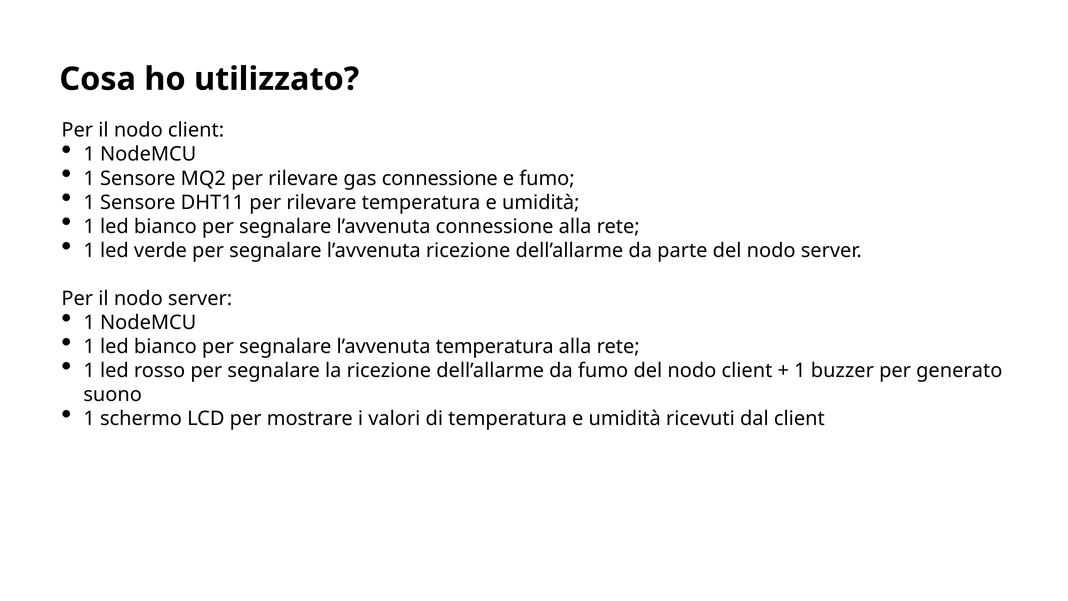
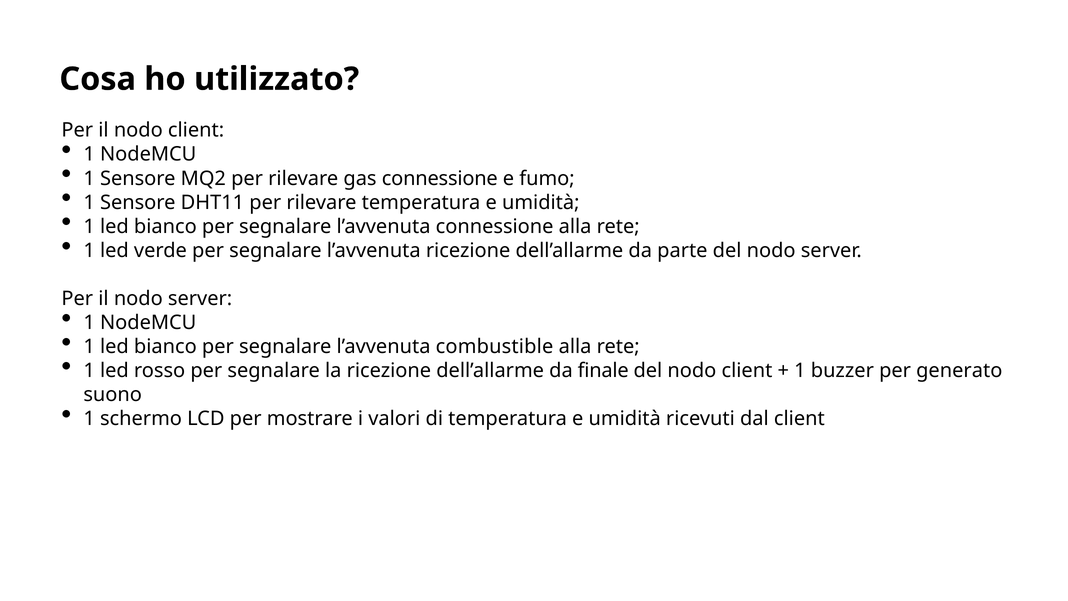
l’avvenuta temperatura: temperatura -> combustible
da fumo: fumo -> finale
